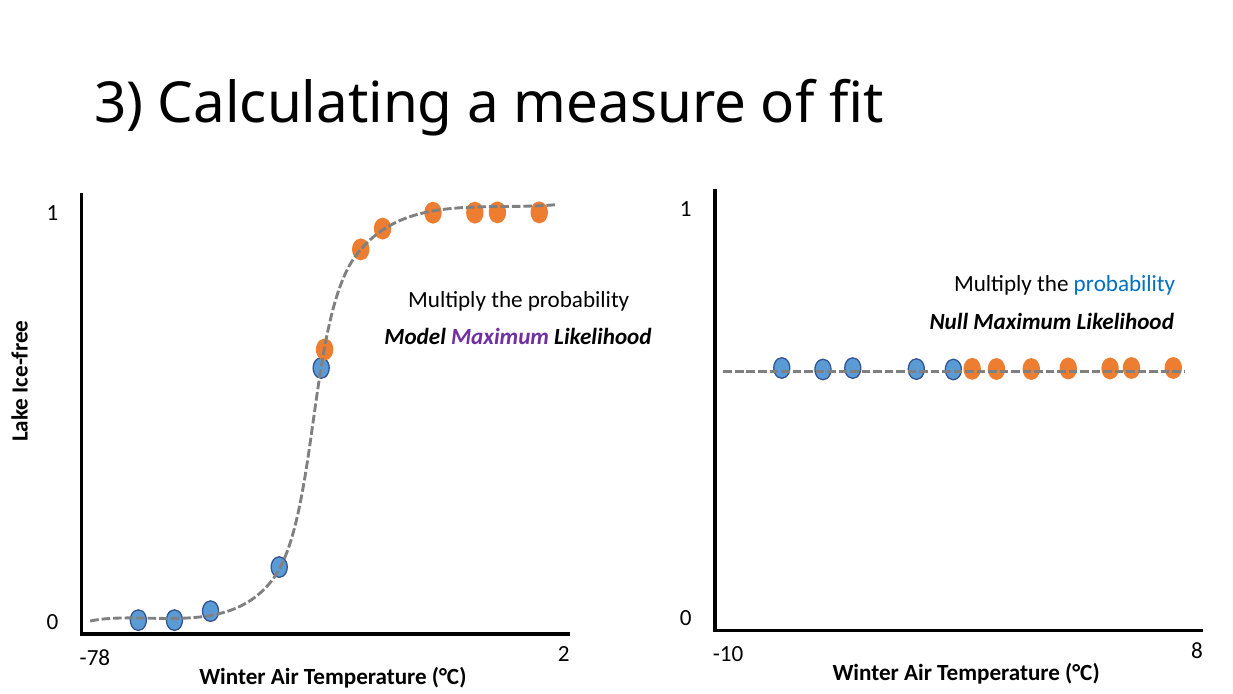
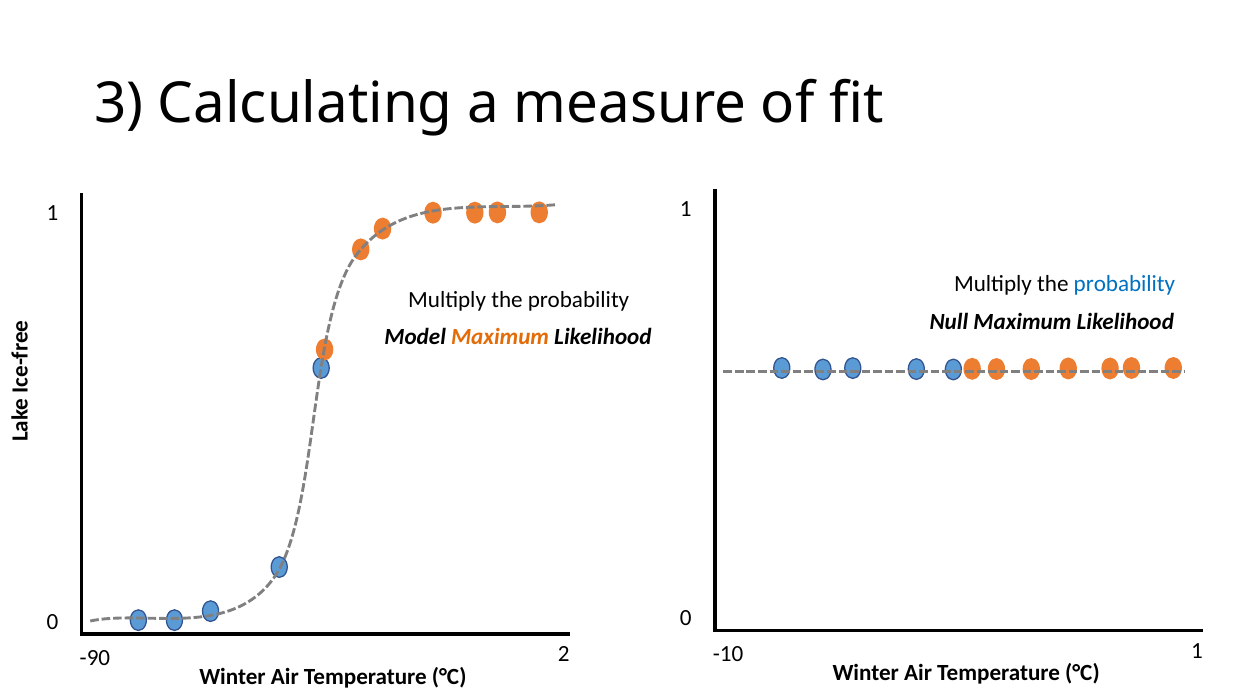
Maximum at (500, 337) colour: purple -> orange
-10 8: 8 -> 1
-78: -78 -> -90
